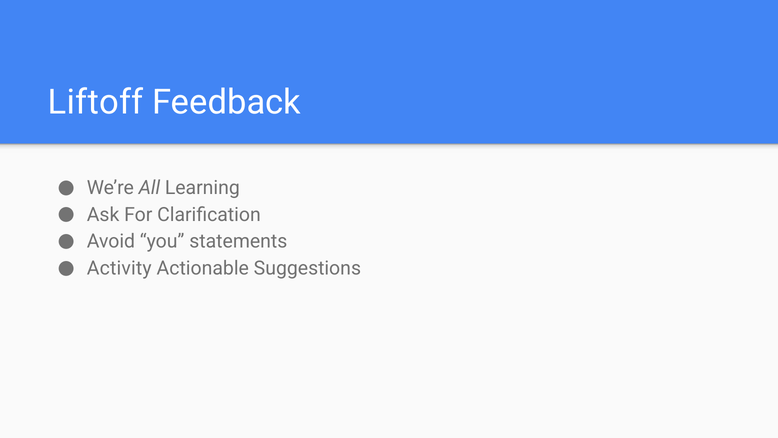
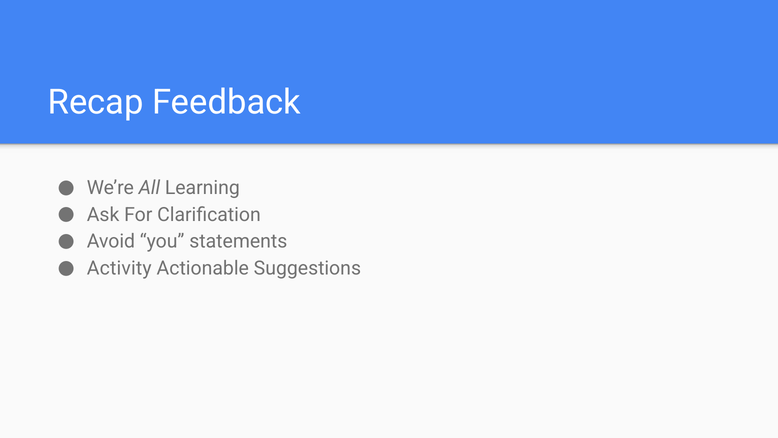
Liftoff: Liftoff -> Recap
